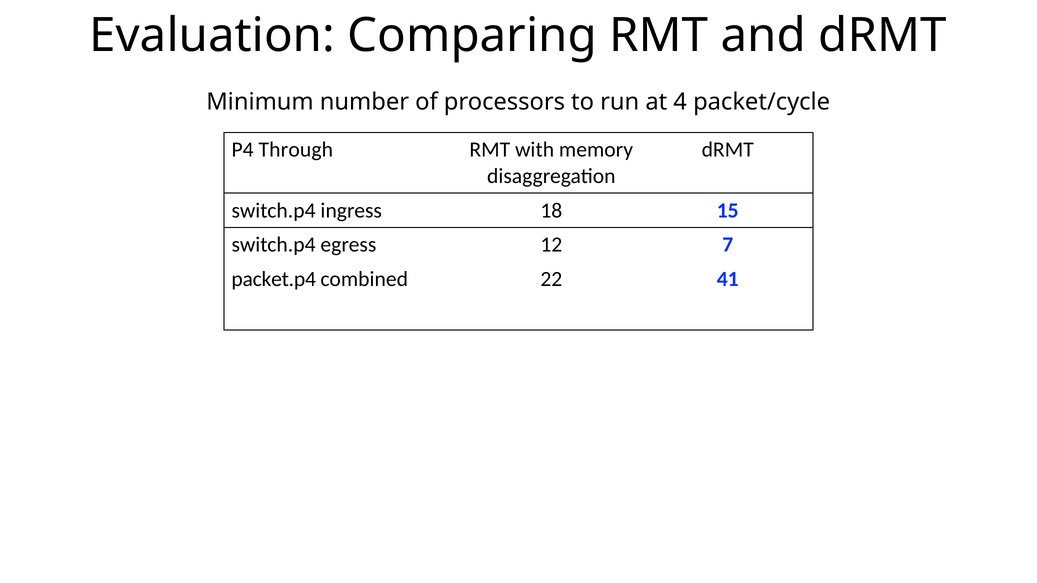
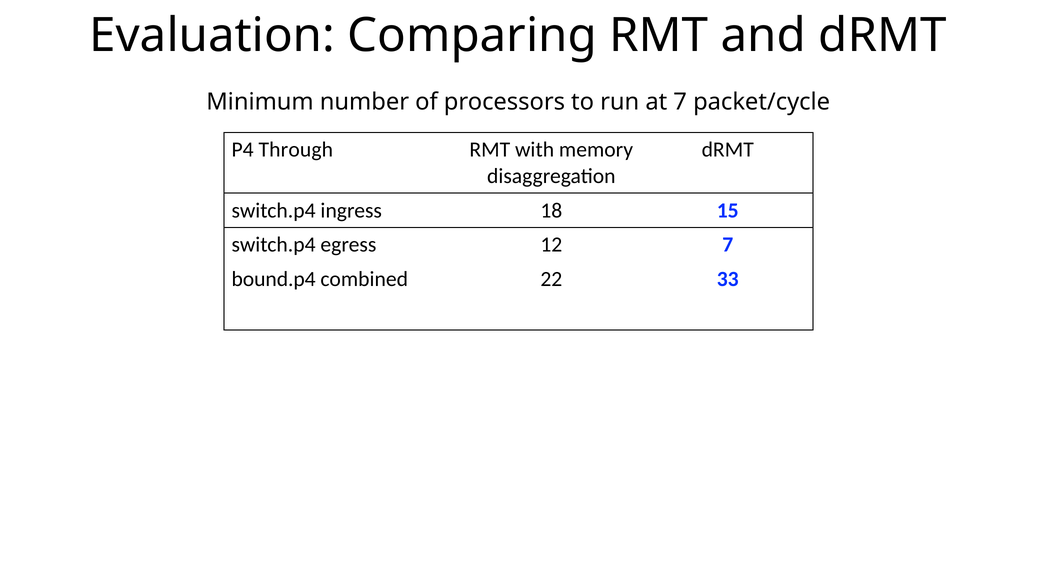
at 4: 4 -> 7
packet.p4: packet.p4 -> bound.p4
41: 41 -> 33
